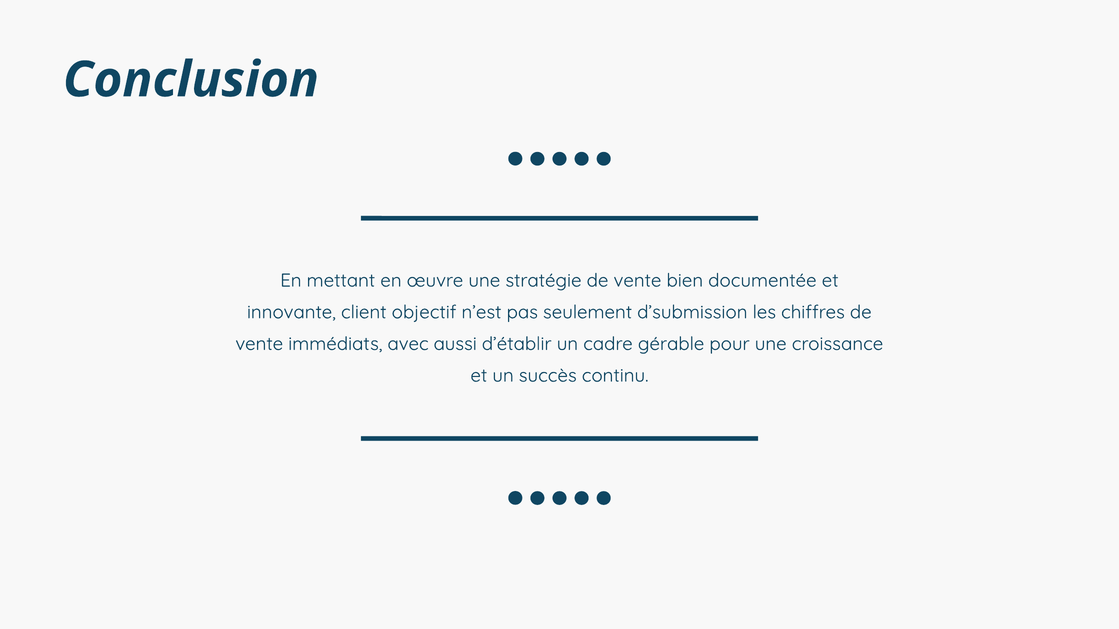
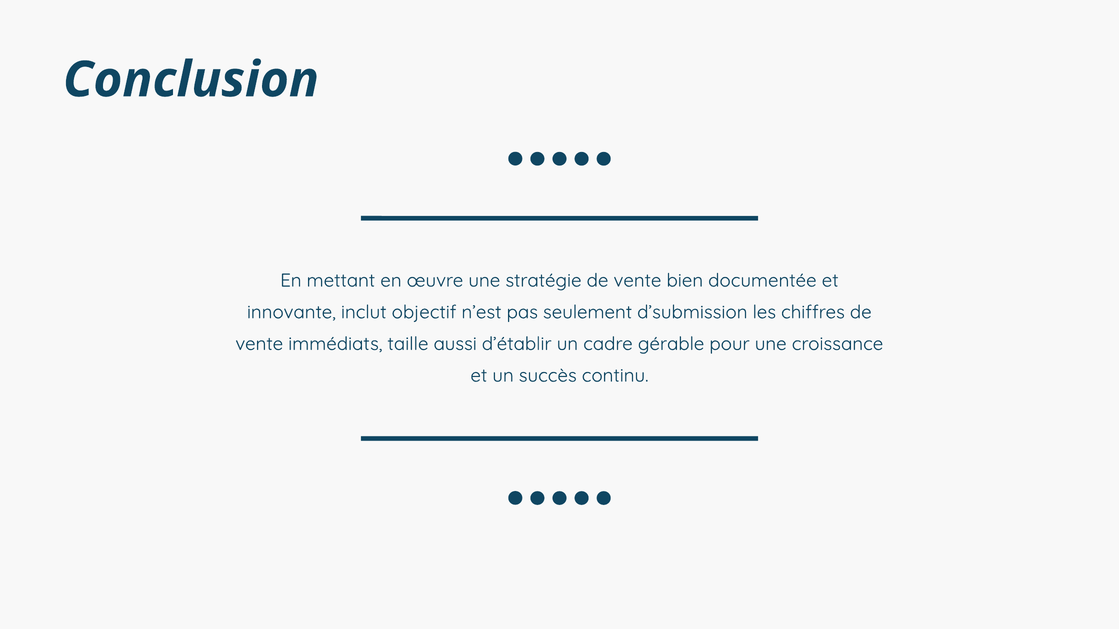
client: client -> inclut
avec: avec -> taille
